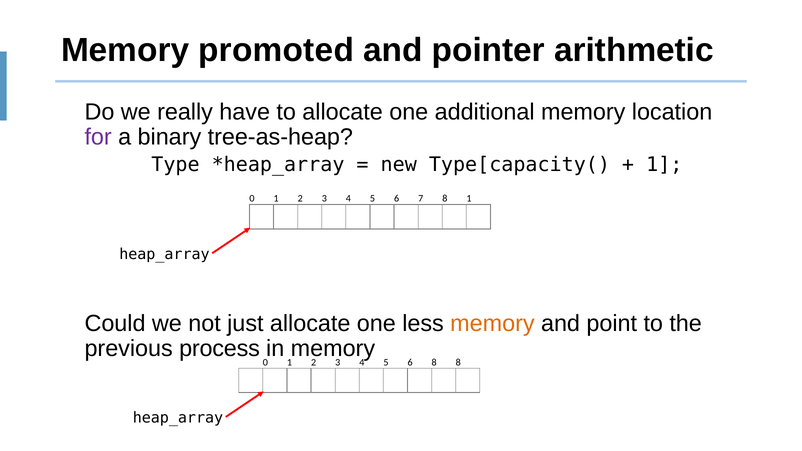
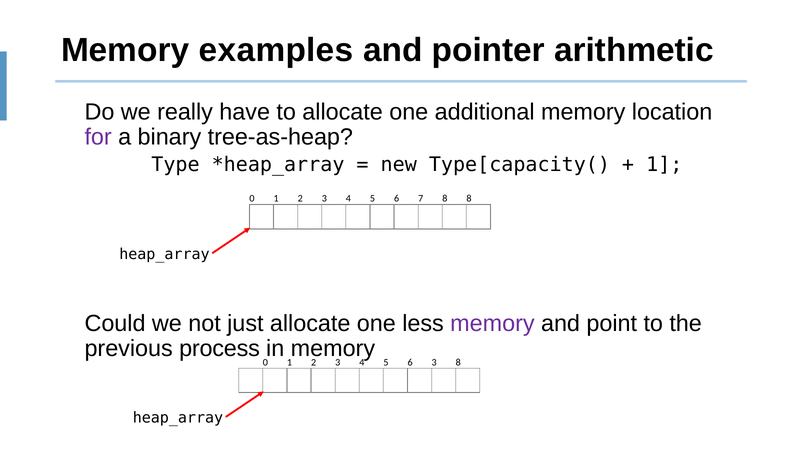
promoted: promoted -> examples
8 1: 1 -> 8
memory at (492, 323) colour: orange -> purple
6 8: 8 -> 3
